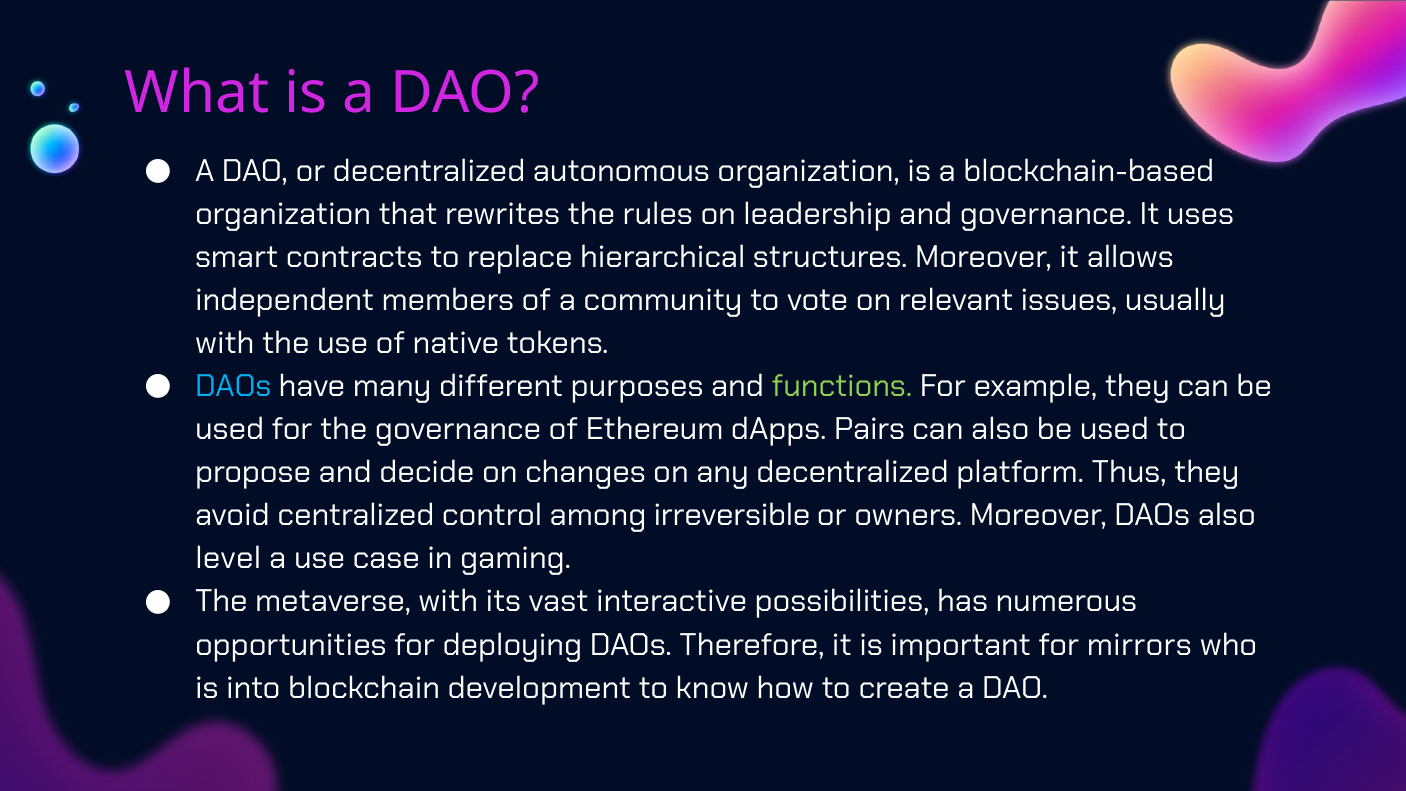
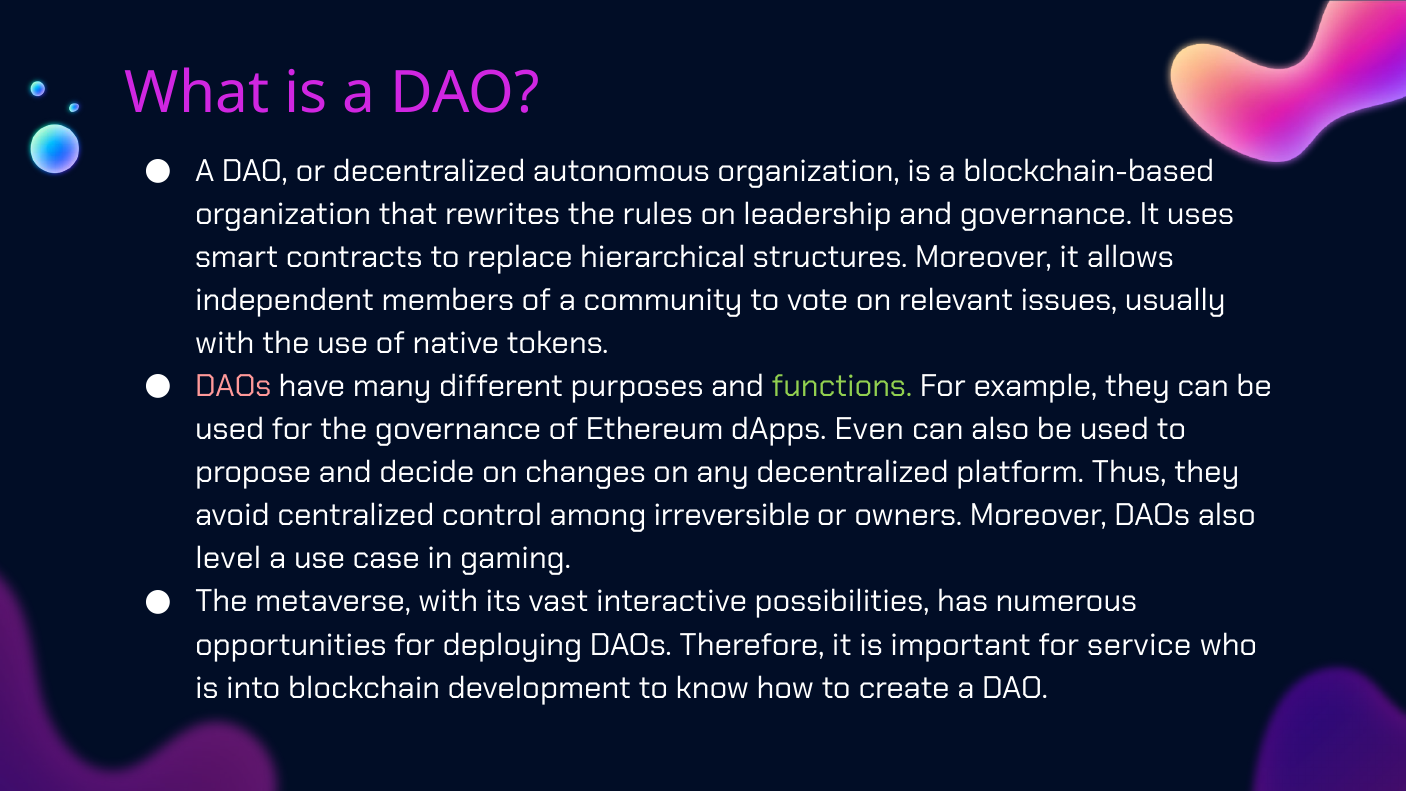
DAOs at (233, 386) colour: light blue -> pink
Pairs: Pairs -> Even
mirrors: mirrors -> service
